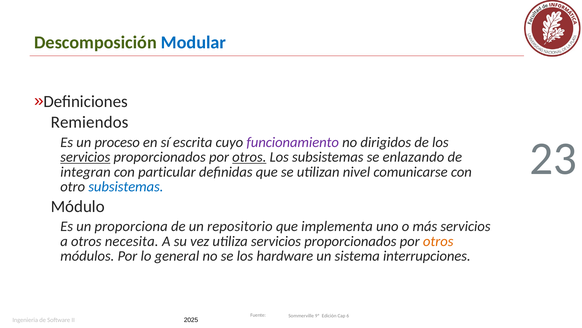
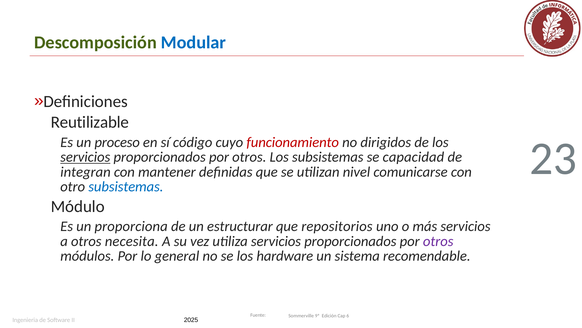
Remiendos: Remiendos -> Reutilizable
escrita: escrita -> código
funcionamiento colour: purple -> red
otros at (249, 157) underline: present -> none
enlazando: enlazando -> capacidad
particular: particular -> mantener
repositorio: repositorio -> estructurar
implementa: implementa -> repositorios
otros at (438, 241) colour: orange -> purple
interrupciones: interrupciones -> recomendable
